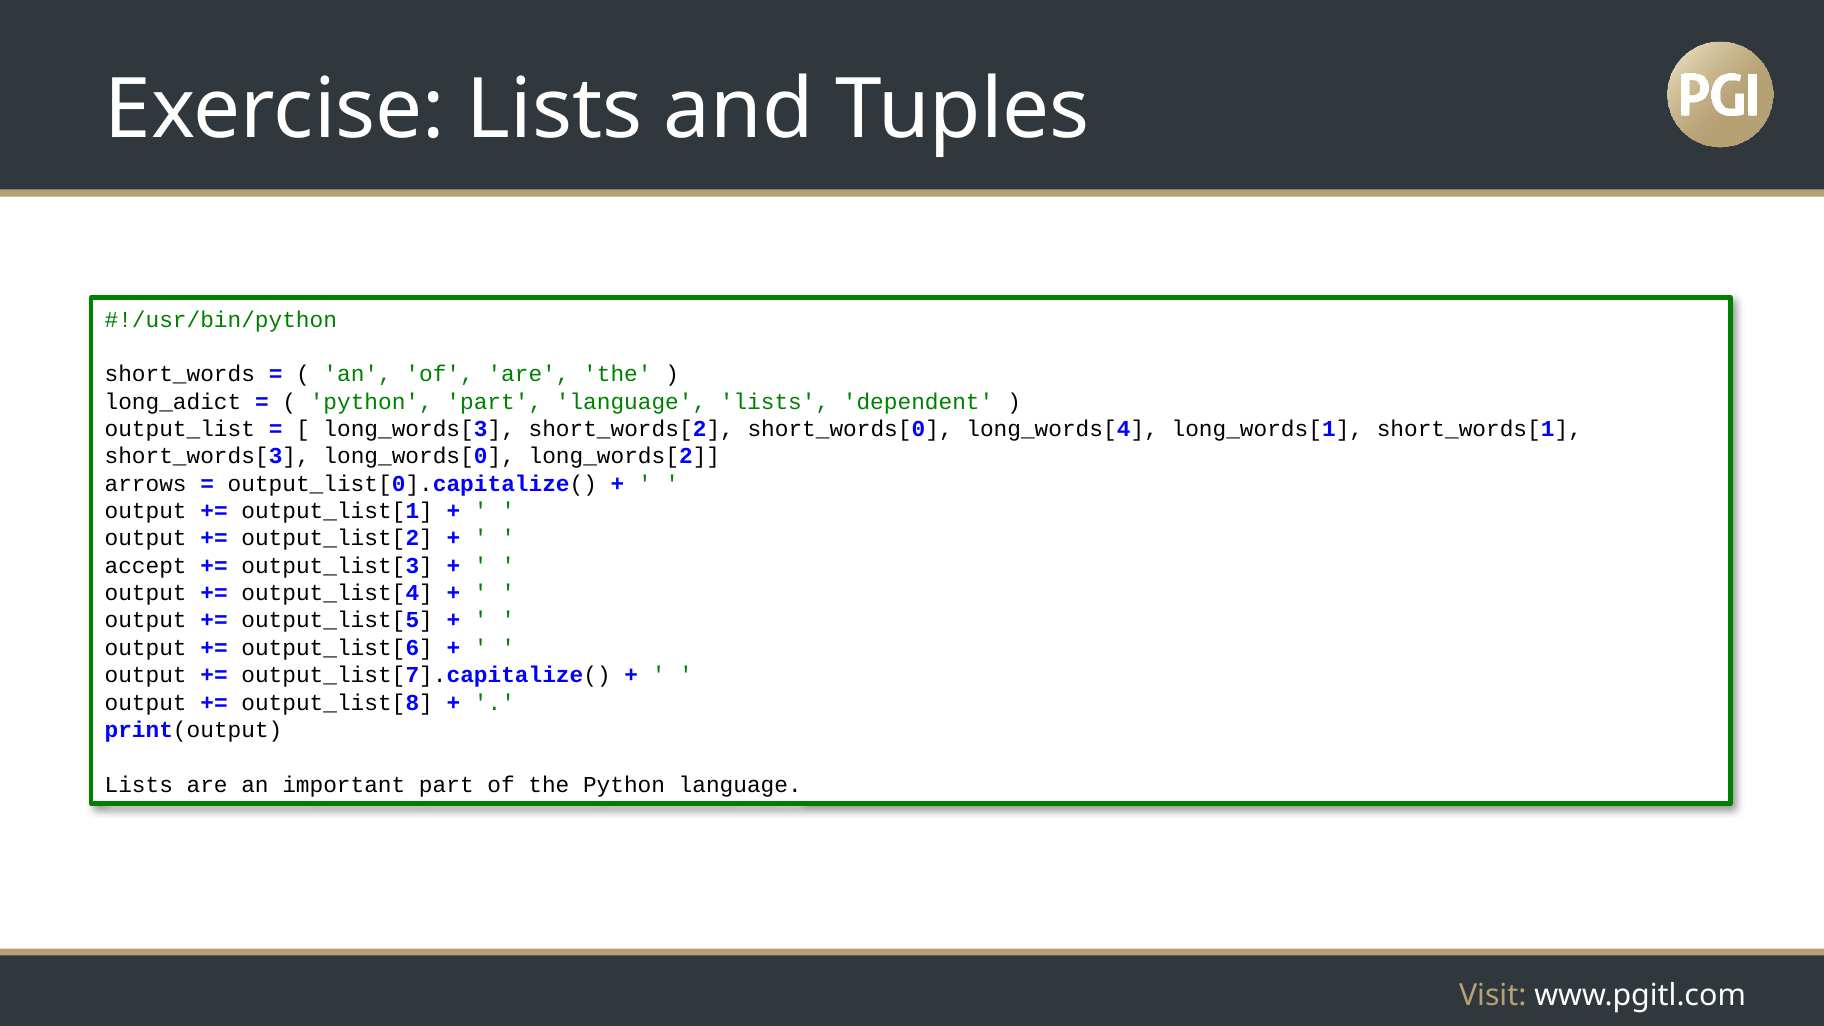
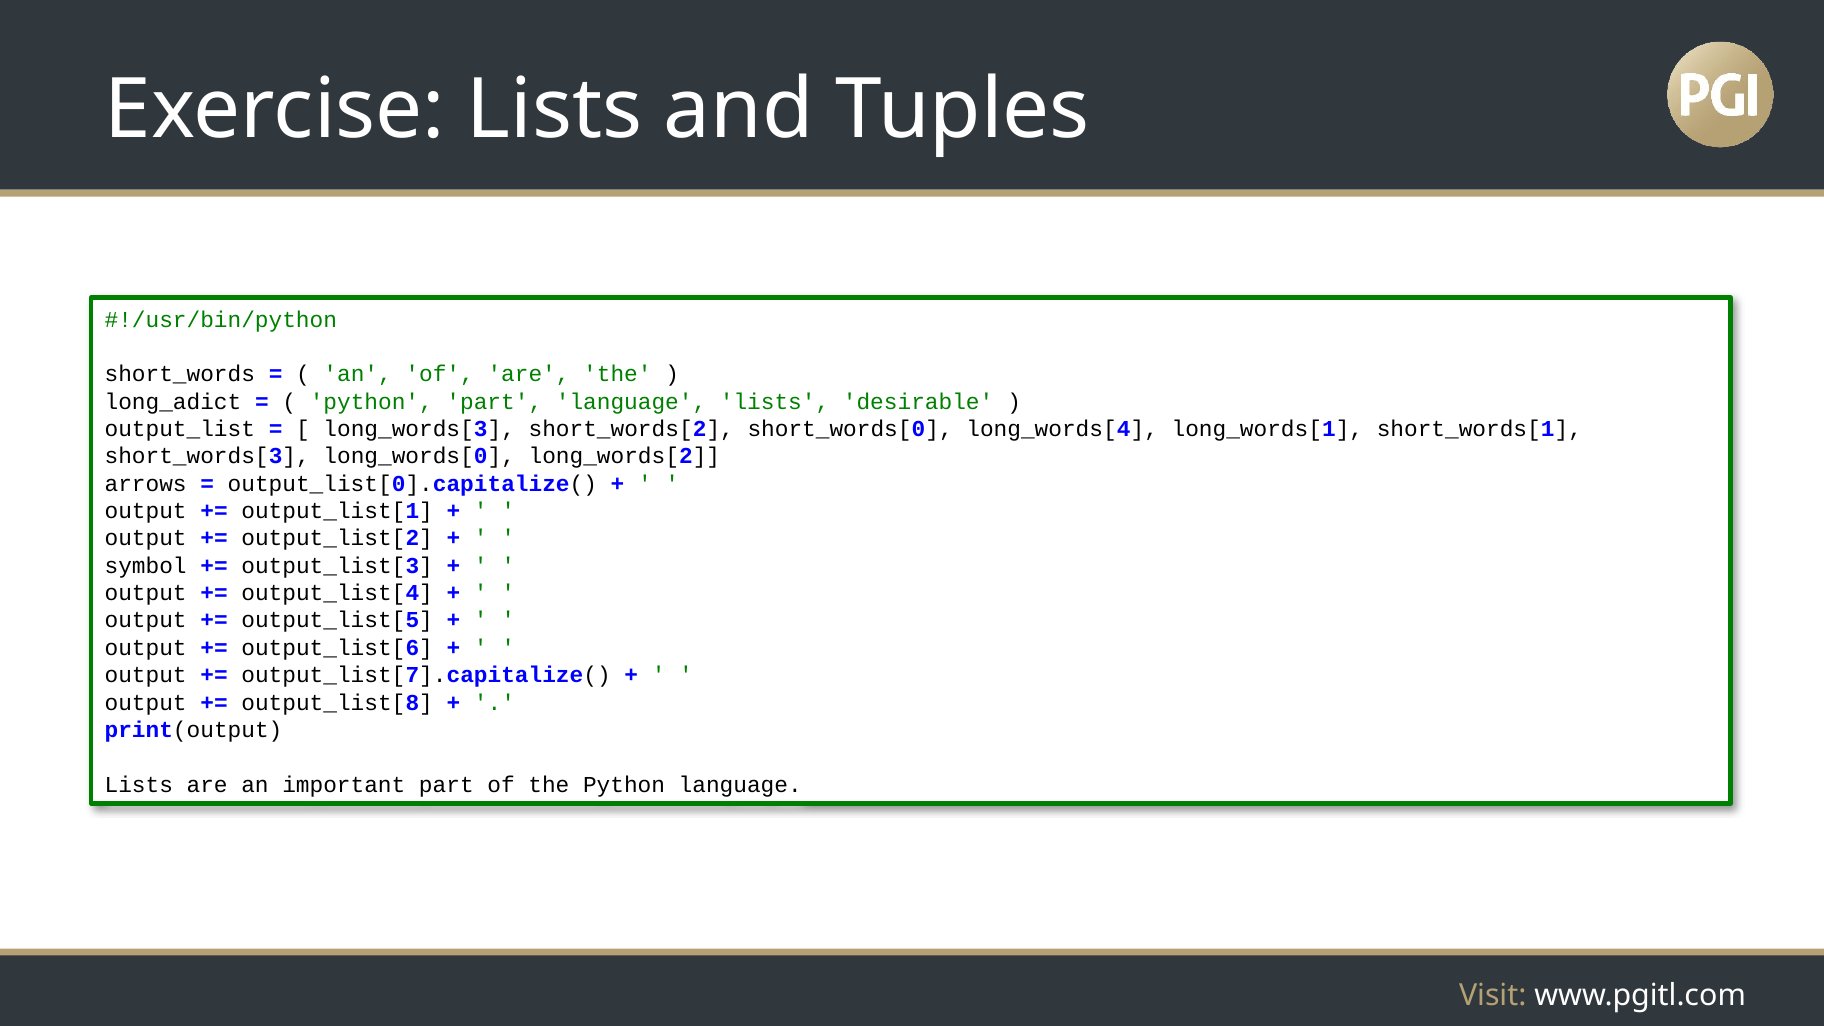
dependent: dependent -> desirable
accept: accept -> symbol
